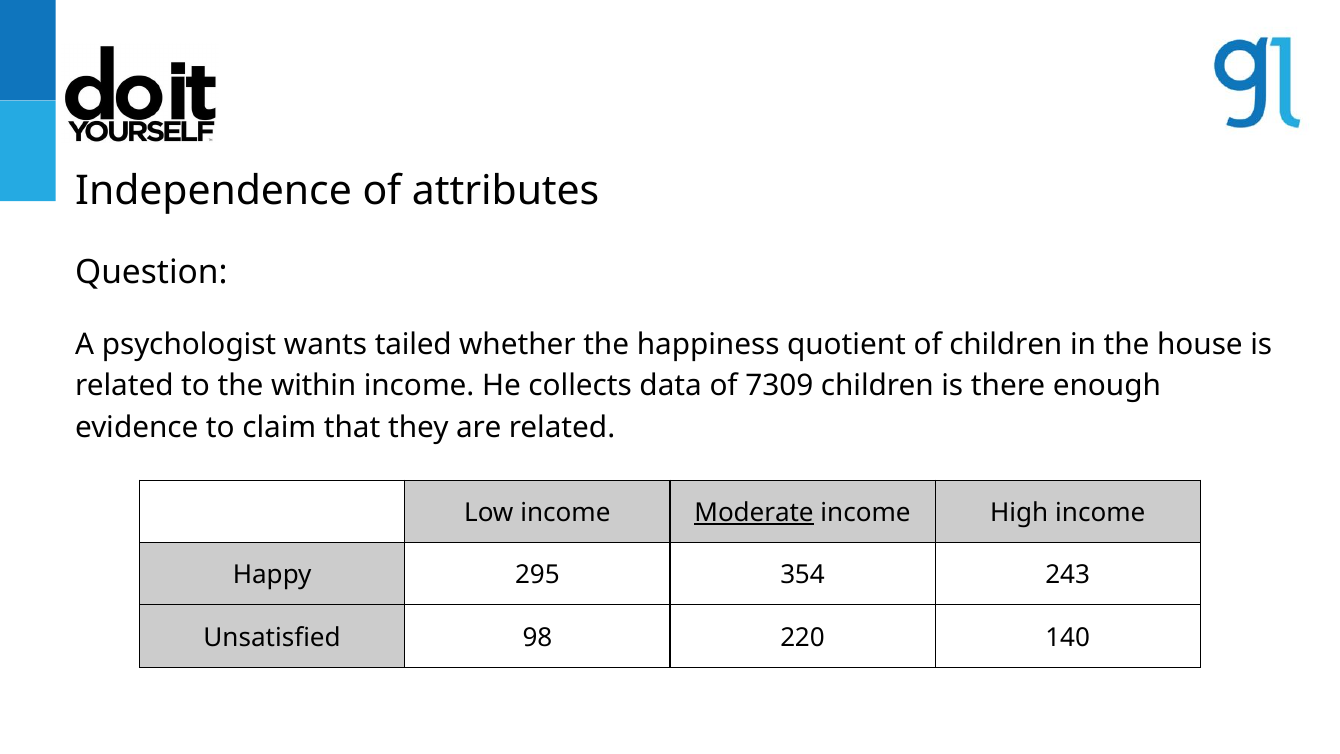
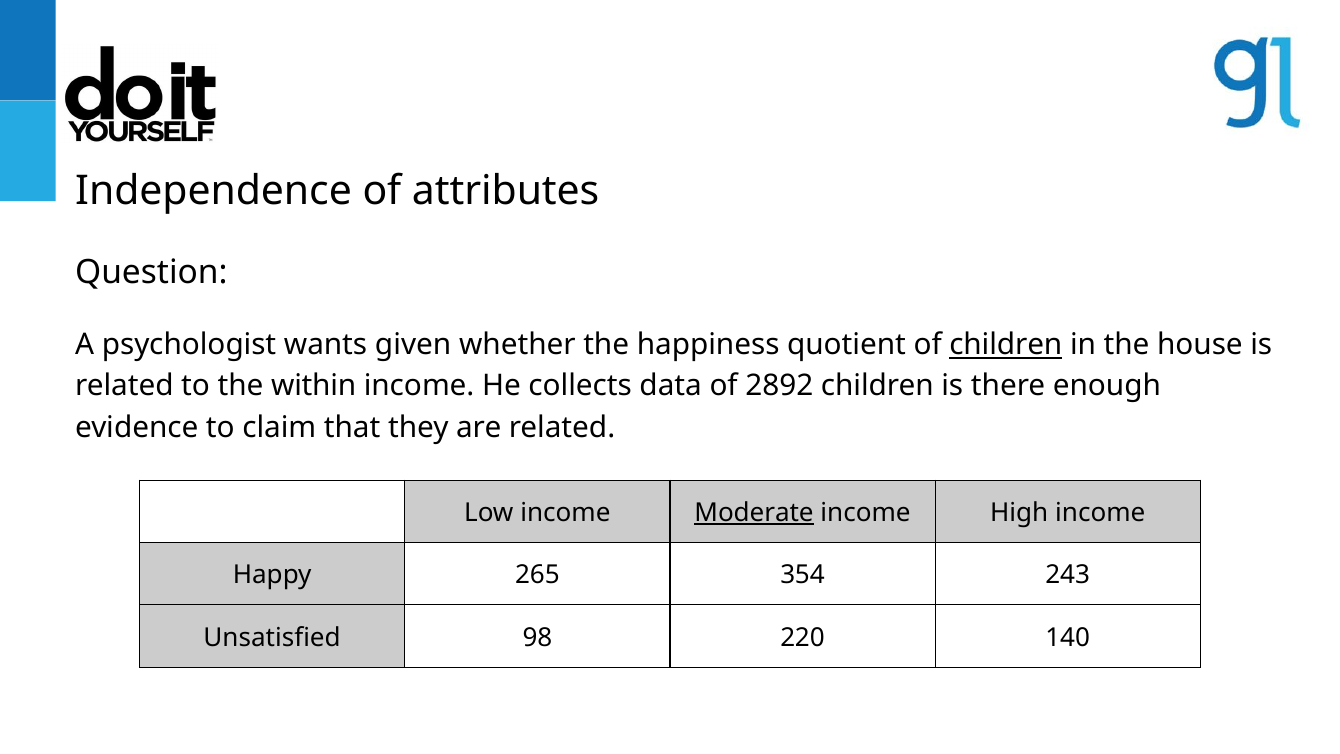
tailed: tailed -> given
children at (1006, 345) underline: none -> present
7309: 7309 -> 2892
295: 295 -> 265
